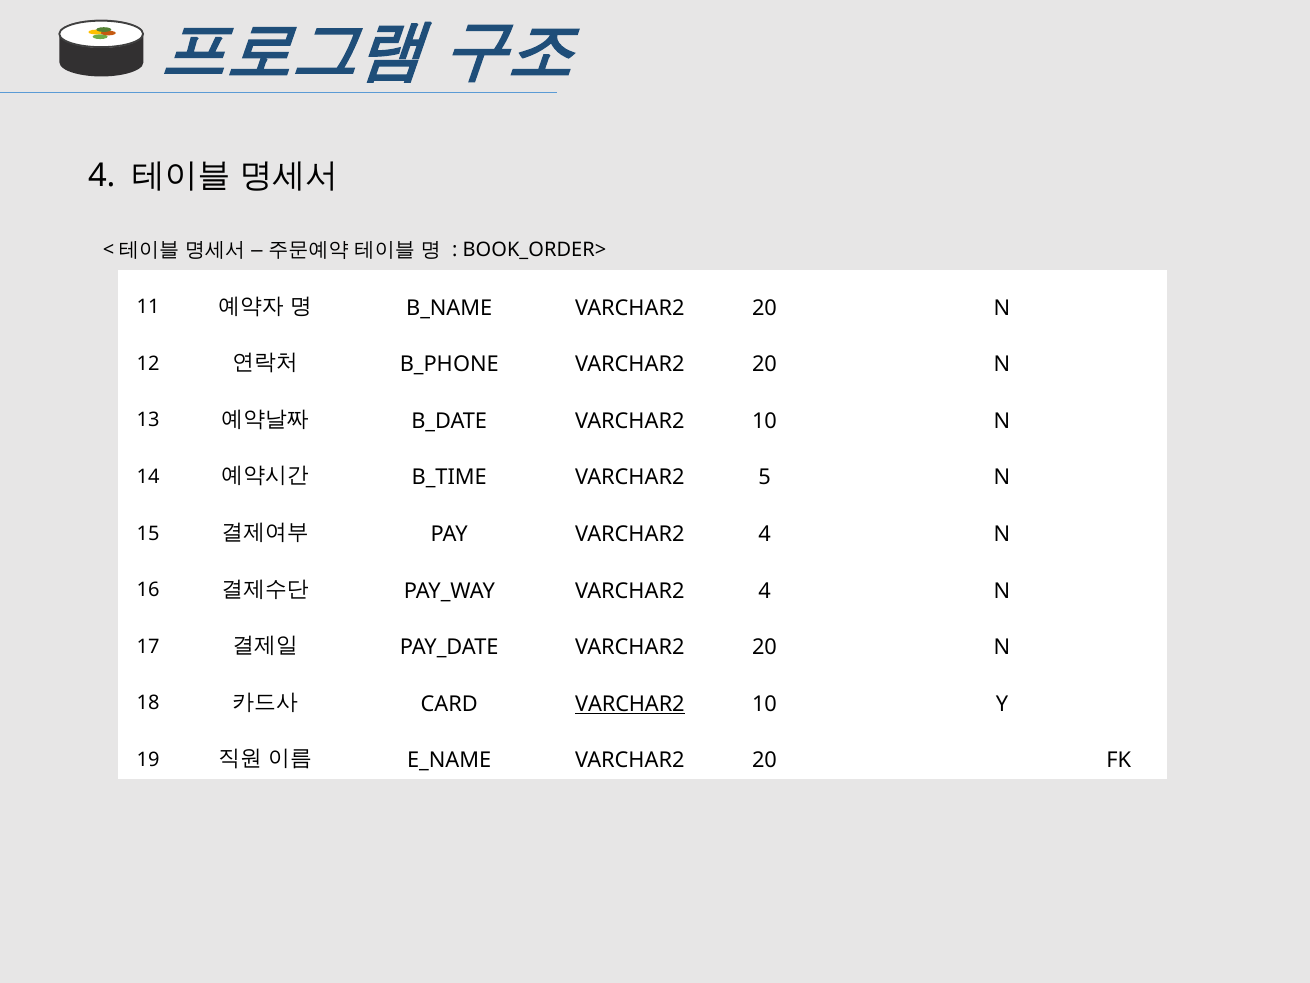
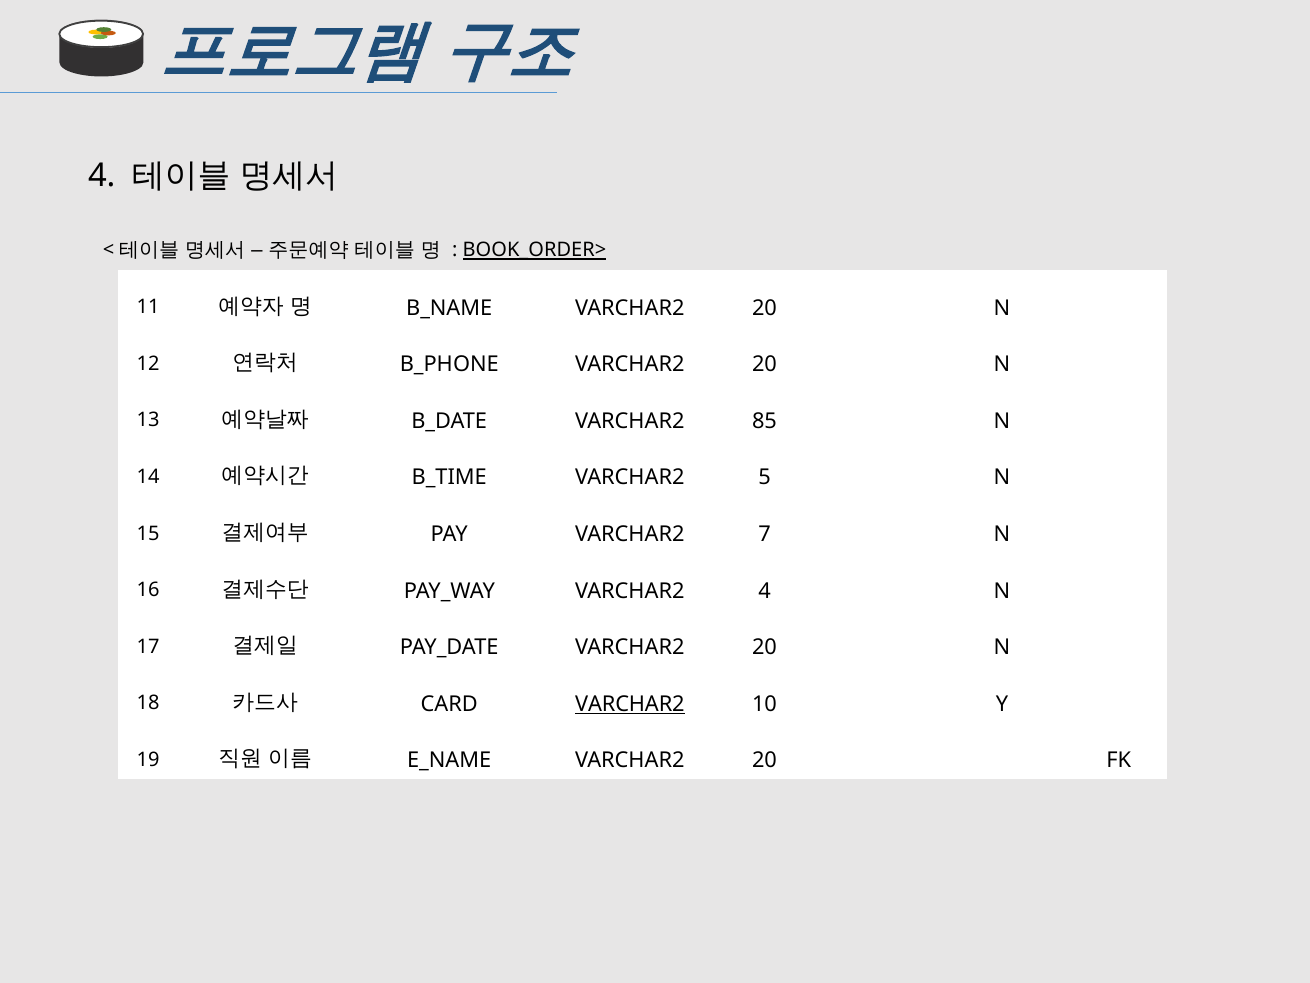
BOOK_ORDER> underline: none -> present
10 at (764, 421): 10 -> 85
PAY VARCHAR2 4: 4 -> 7
